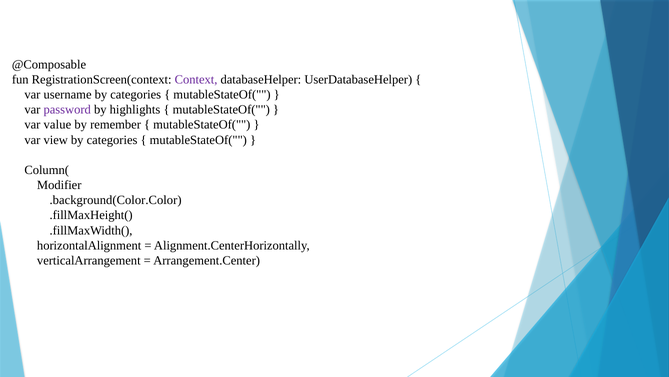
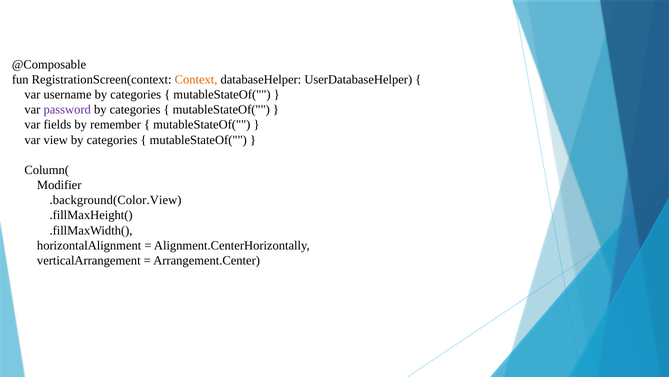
Context colour: purple -> orange
highlights at (135, 110): highlights -> categories
value: value -> fields
.background(Color.Color: .background(Color.Color -> .background(Color.View
